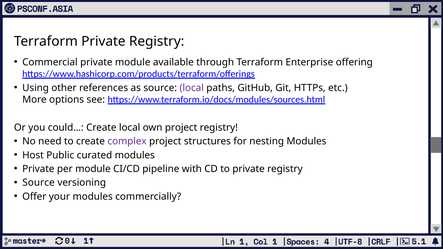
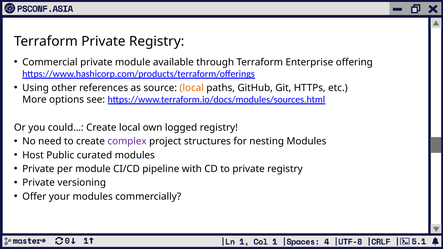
local at (192, 88) colour: purple -> orange
own project: project -> logged
Source at (39, 183): Source -> Private
